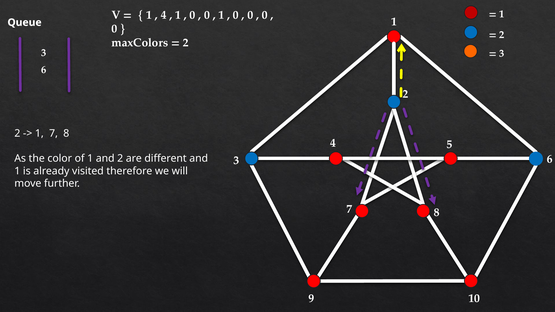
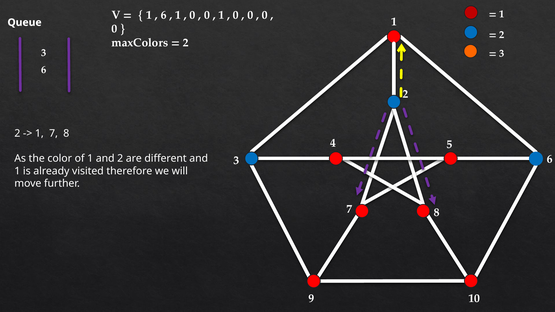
4 at (164, 15): 4 -> 6
